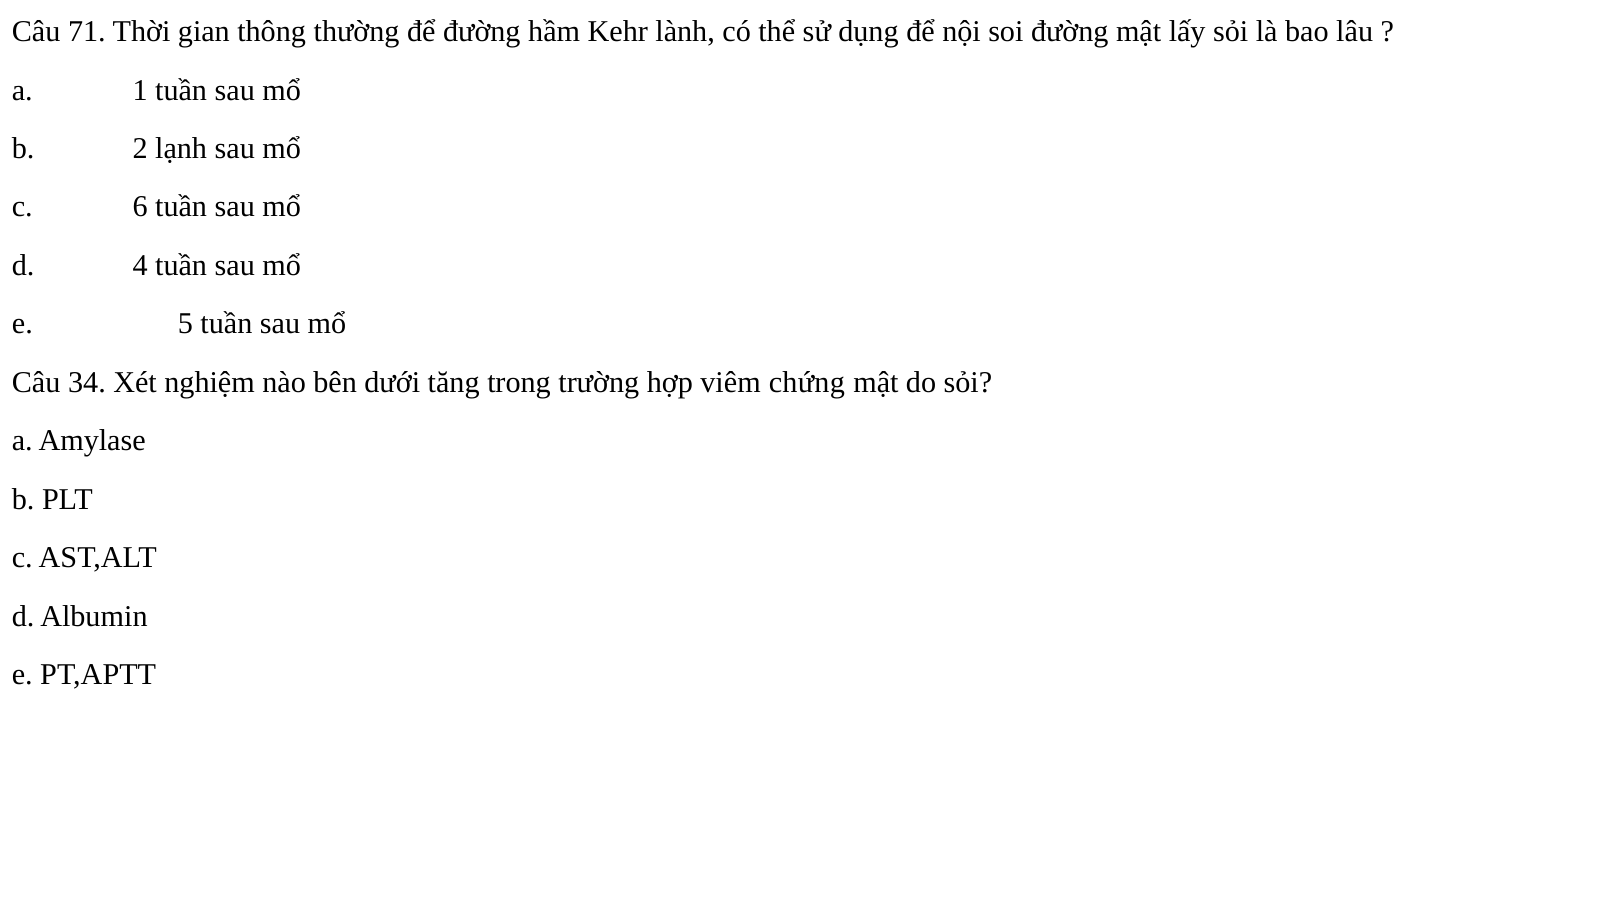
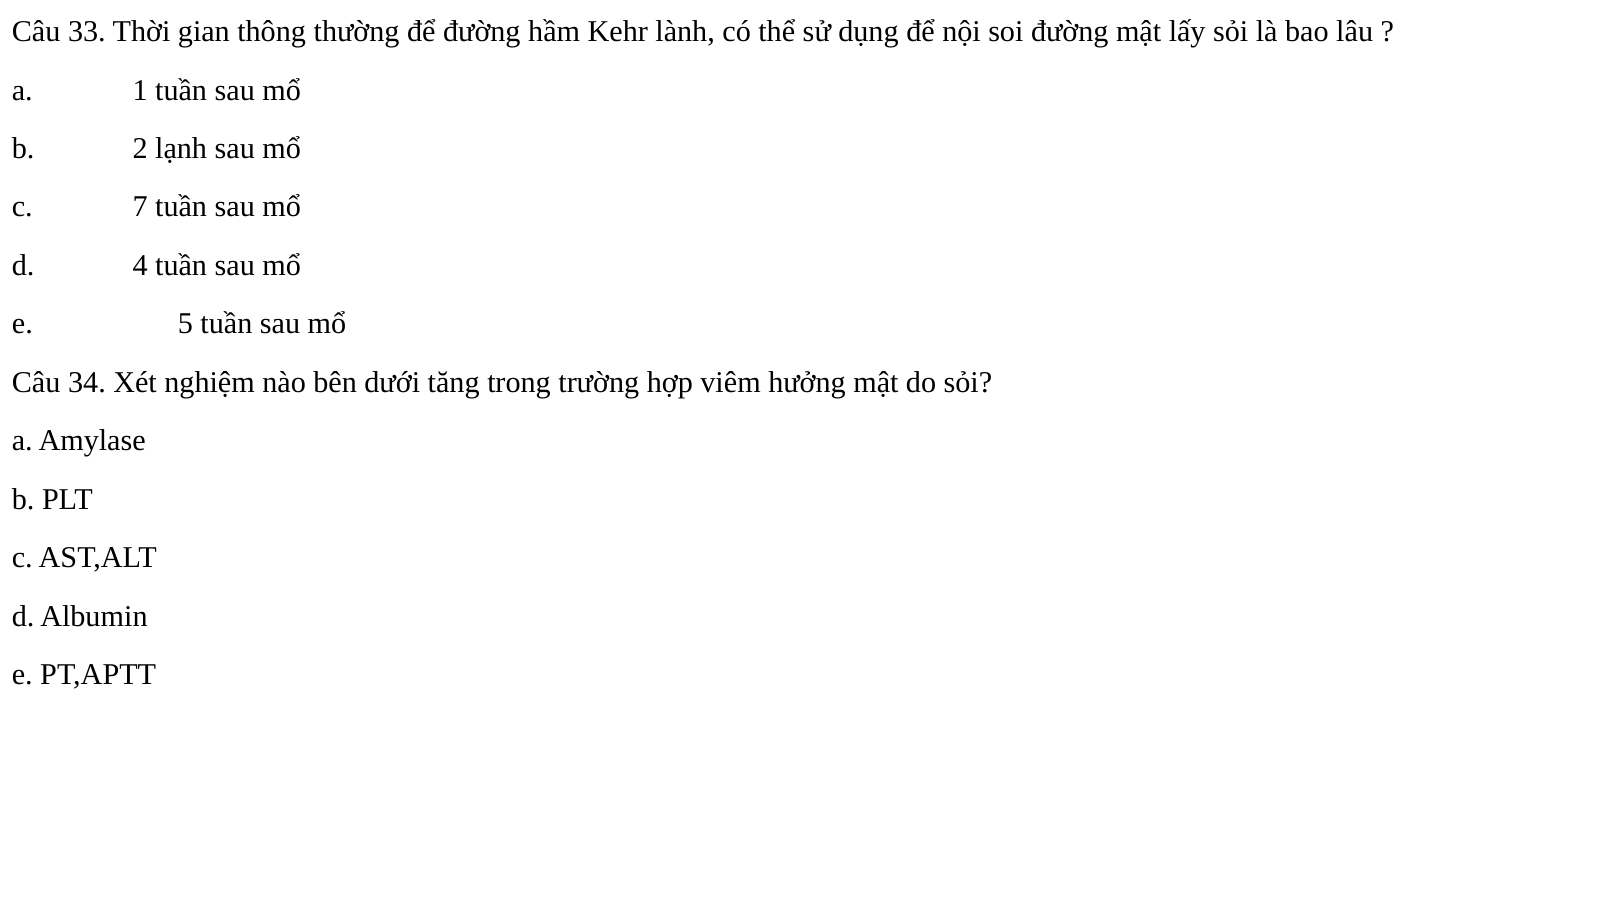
71: 71 -> 33
6: 6 -> 7
chứng: chứng -> hưởng
